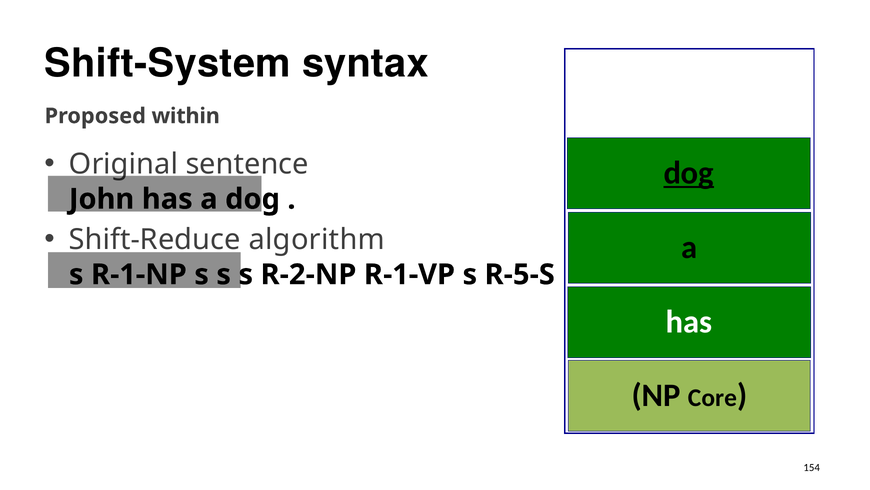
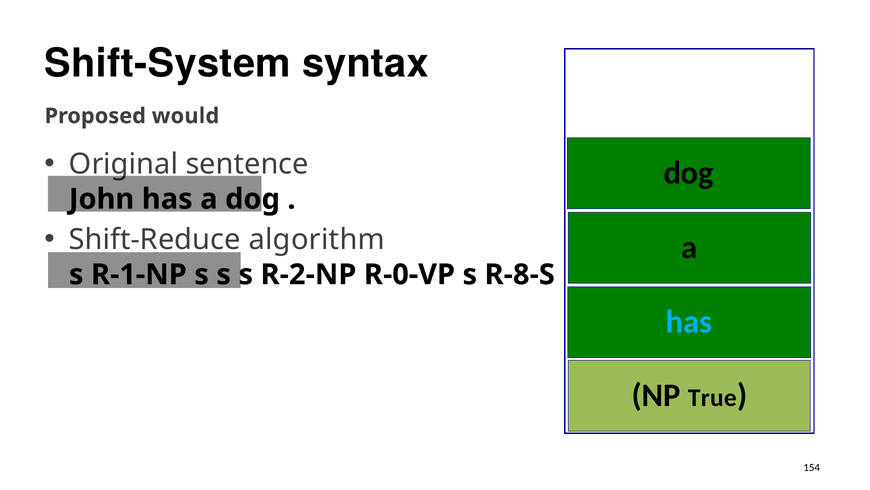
within: within -> would
dog at (689, 173) underline: present -> none
R-1-VP: R-1-VP -> R-0-VP
R-5-S: R-5-S -> R-8-S
has at (689, 322) colour: white -> light blue
Core: Core -> True
